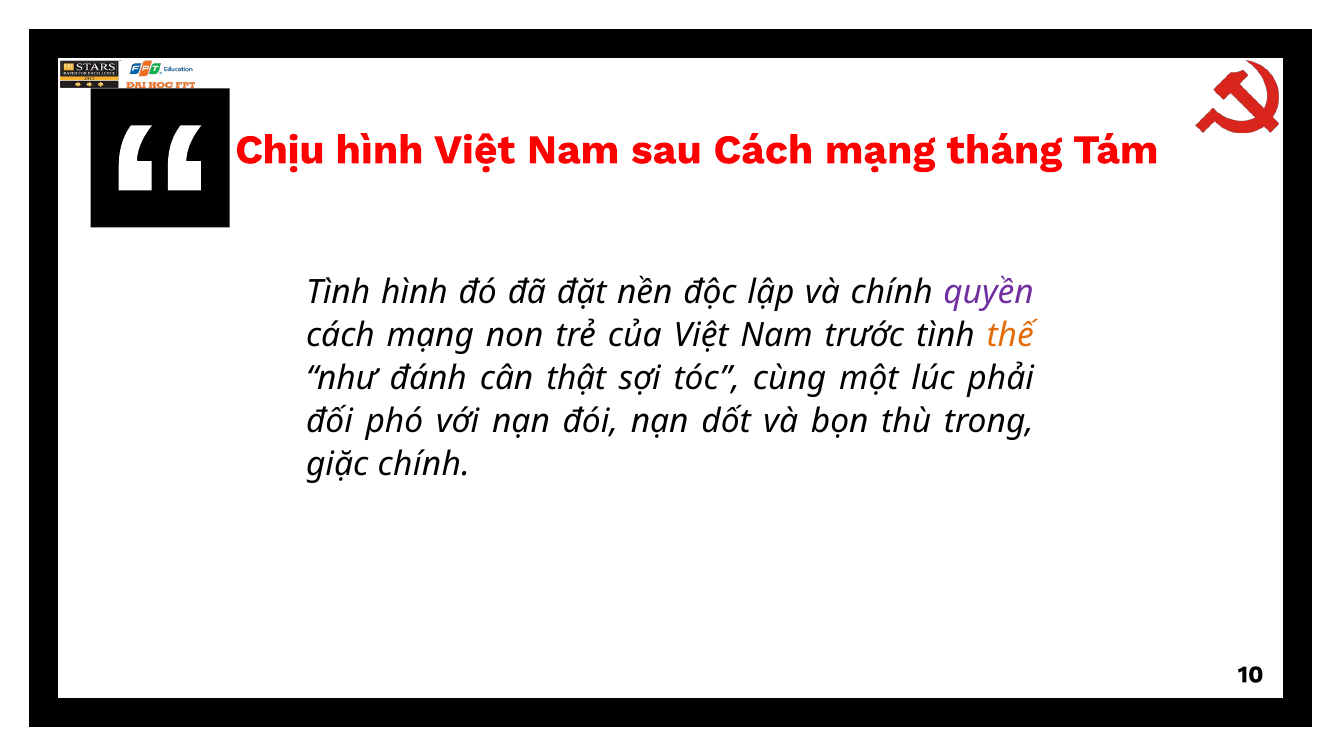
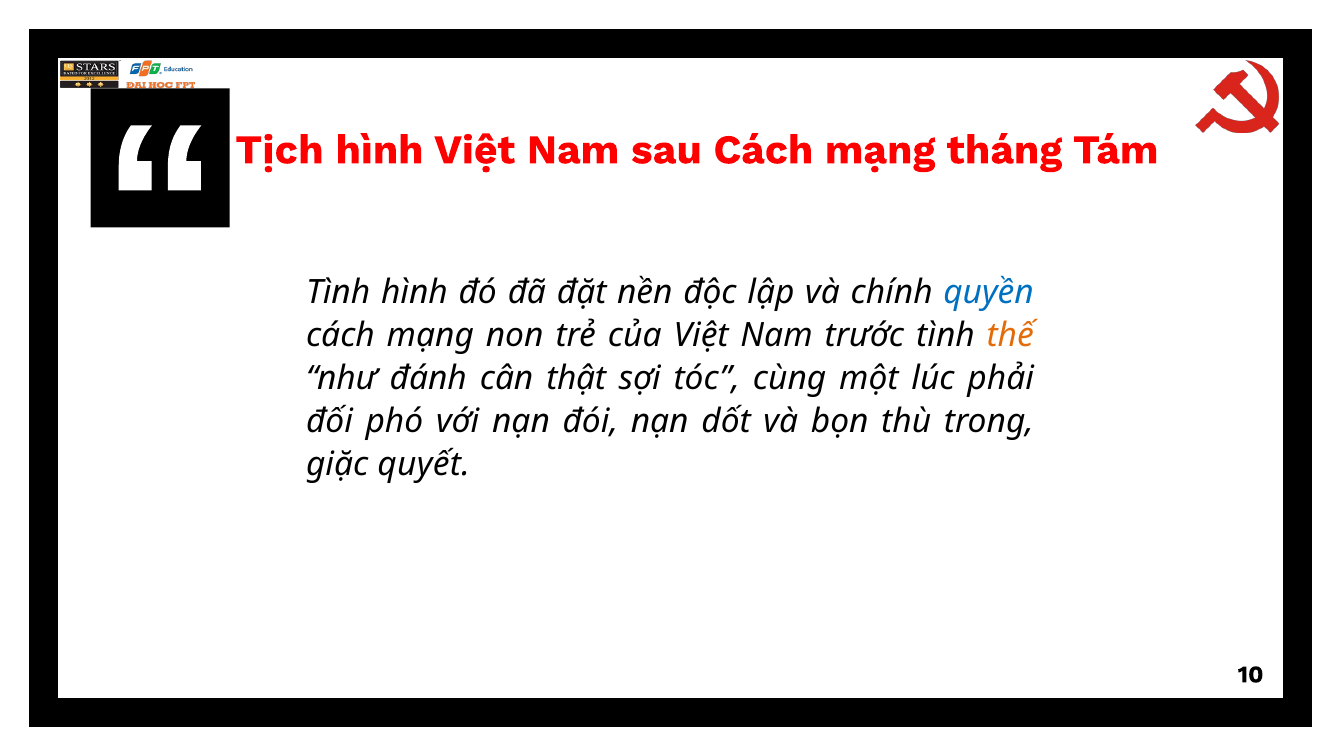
Chịu: Chịu -> Tịch
quyền colour: purple -> blue
giặc chính: chính -> quyết
